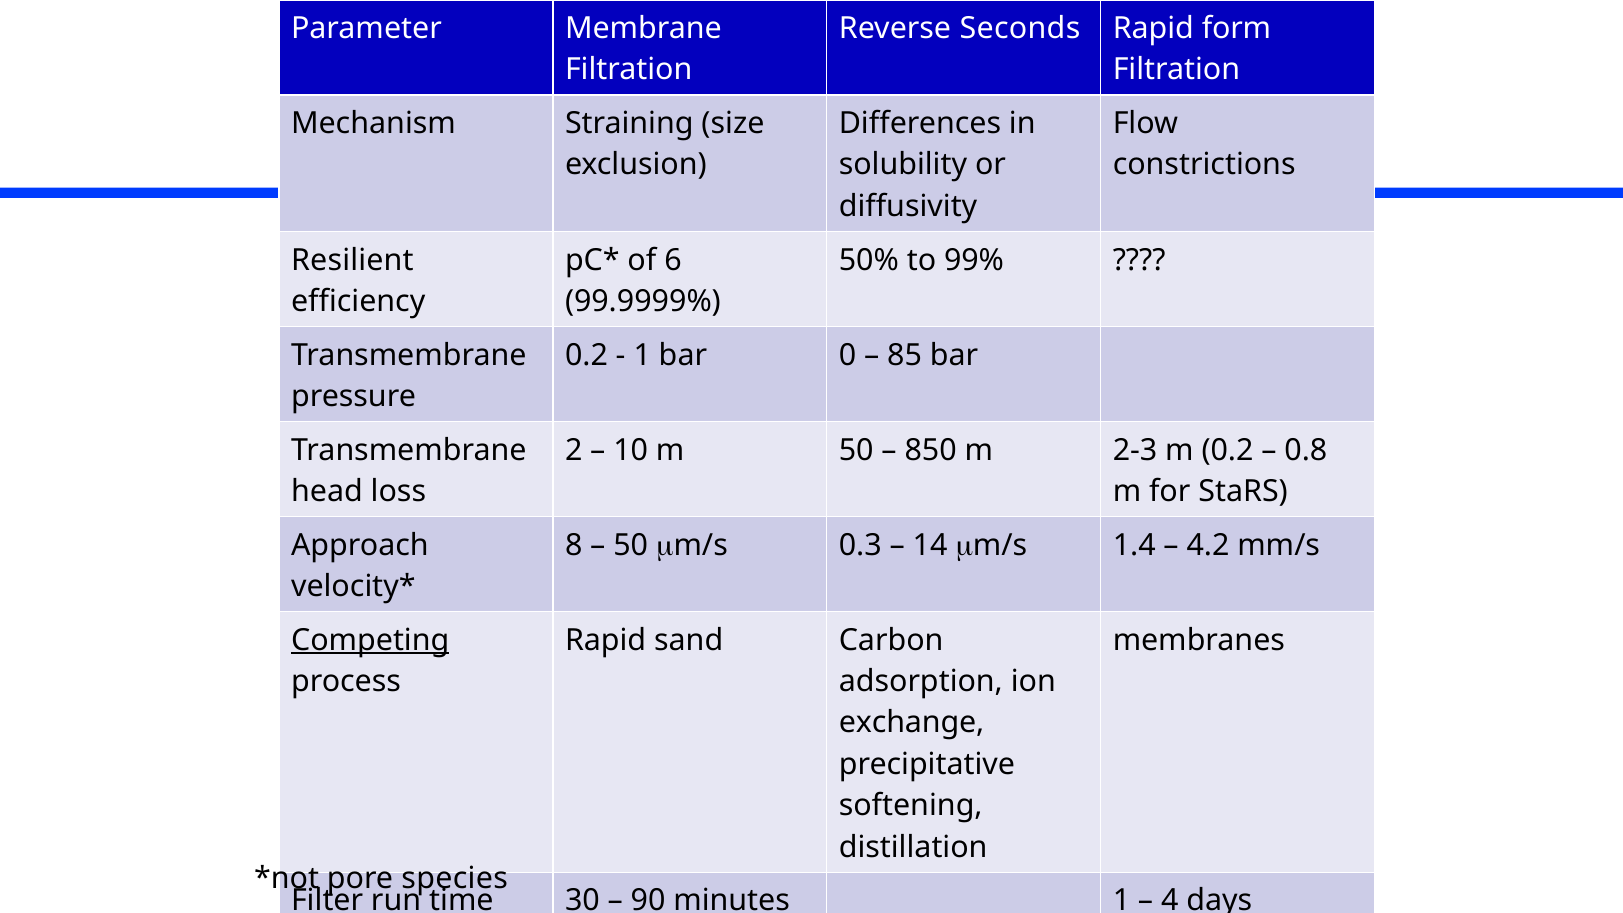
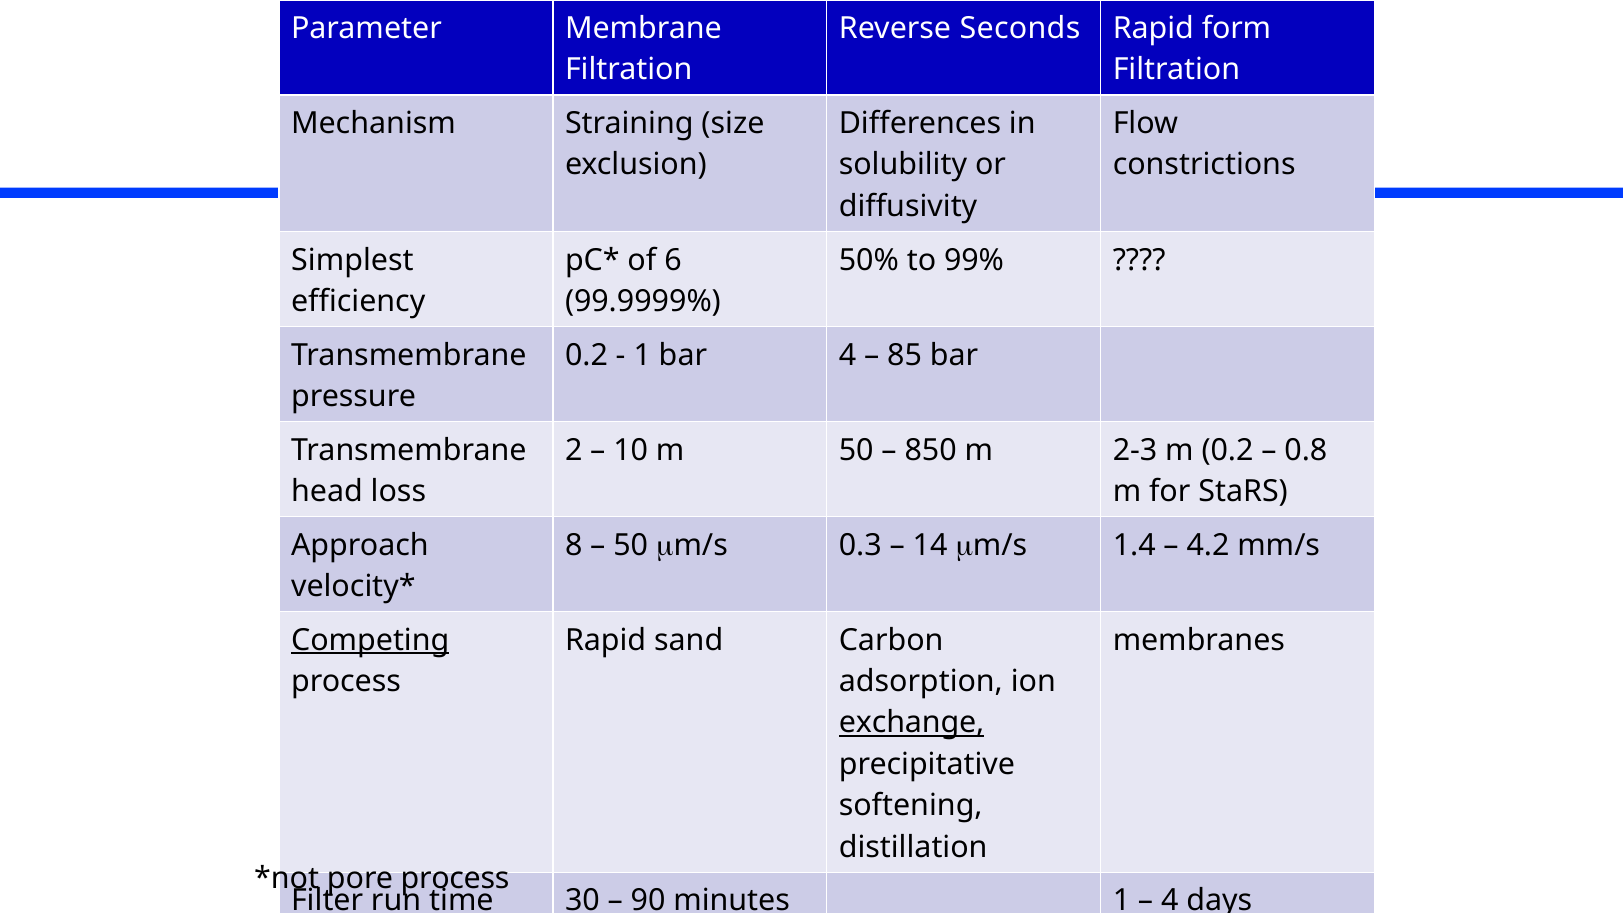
Resilient: Resilient -> Simplest
bar 0: 0 -> 4
exchange underline: none -> present
pore species: species -> process
